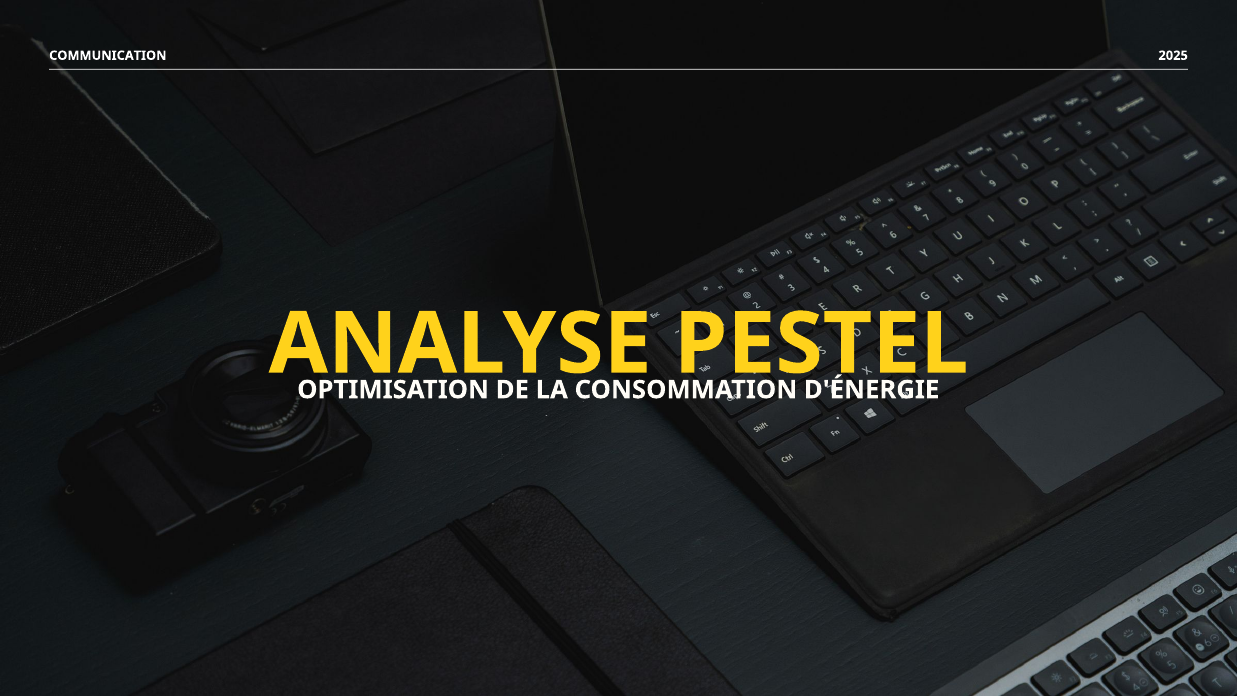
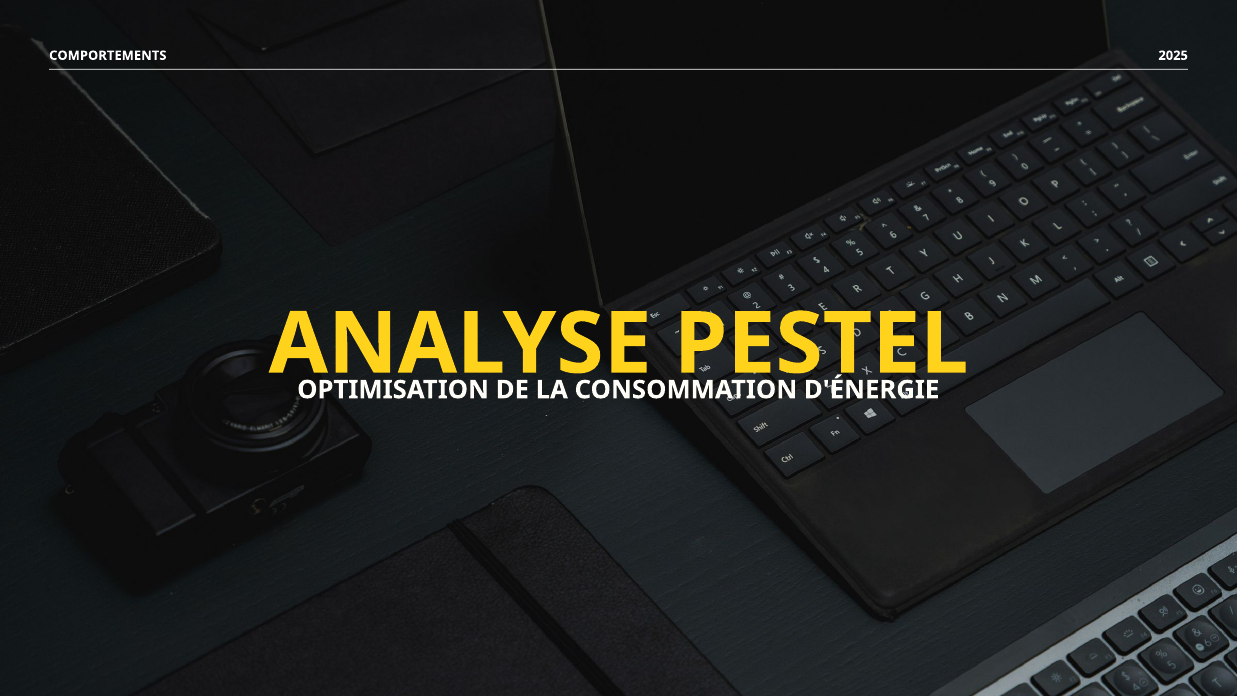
COMMUNICATION: COMMUNICATION -> COMPORTEMENTS
